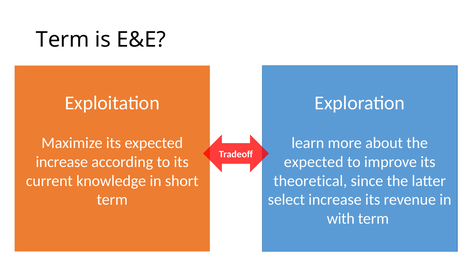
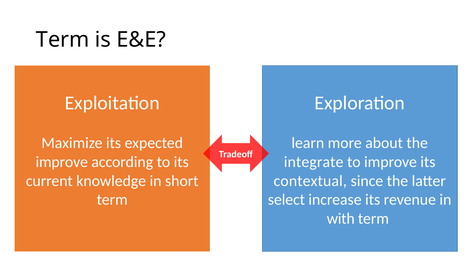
increase at (62, 162): increase -> improve
expected at (314, 162): expected -> integrate
theoretical: theoretical -> contextual
